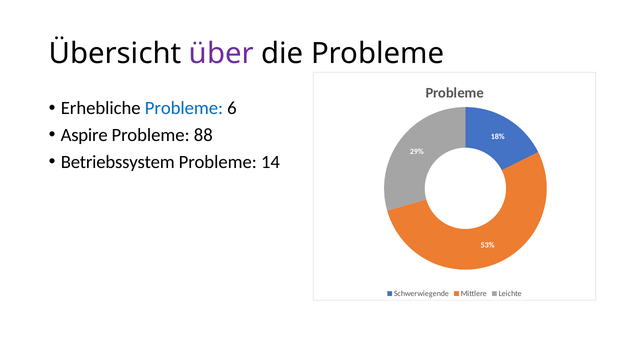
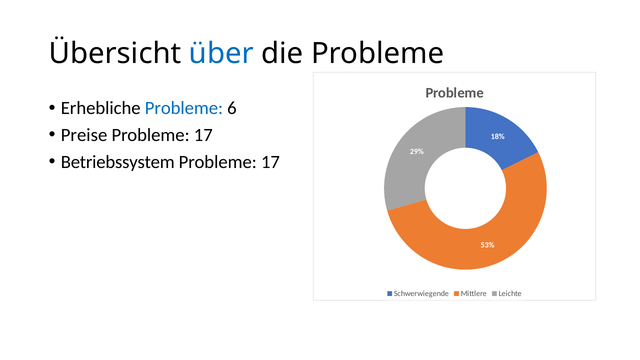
über colour: purple -> blue
Aspire: Aspire -> Preise
88 at (203, 135): 88 -> 17
14 at (270, 162): 14 -> 17
